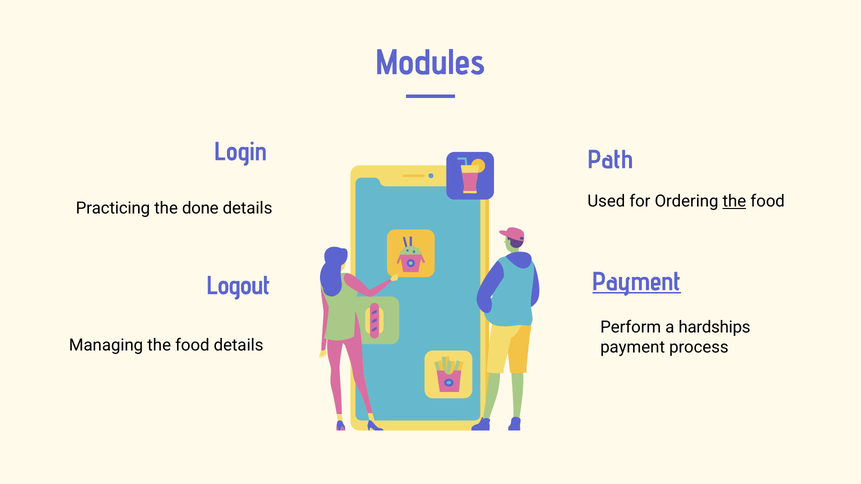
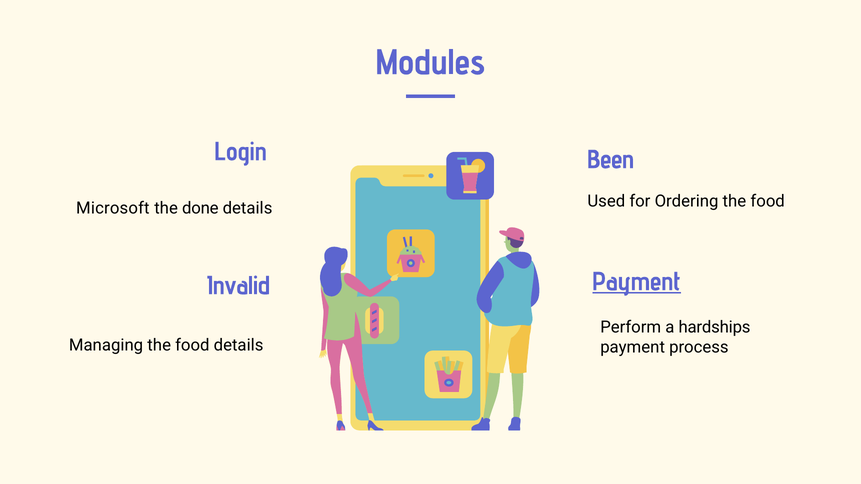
Path: Path -> Been
the at (734, 201) underline: present -> none
Practicing: Practicing -> Microsoft
Logout: Logout -> Invalid
